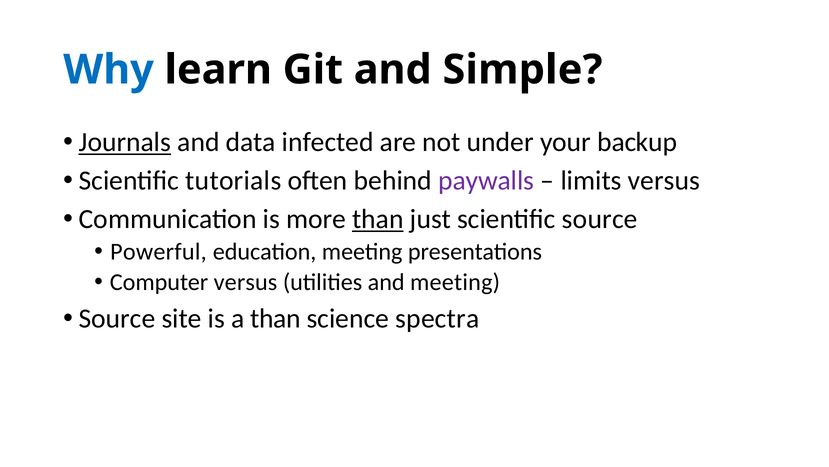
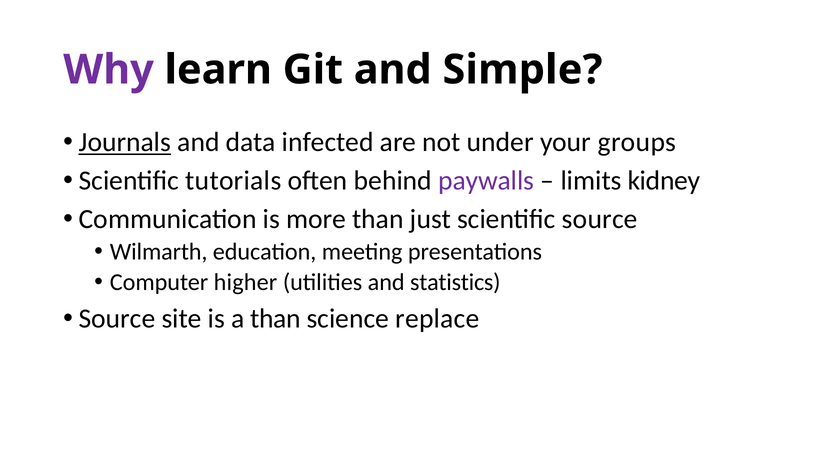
Why colour: blue -> purple
backup: backup -> groups
limits versus: versus -> kidney
than at (378, 219) underline: present -> none
Powerful: Powerful -> Wilmarth
Computer versus: versus -> higher
and meeting: meeting -> statistics
spectra: spectra -> replace
